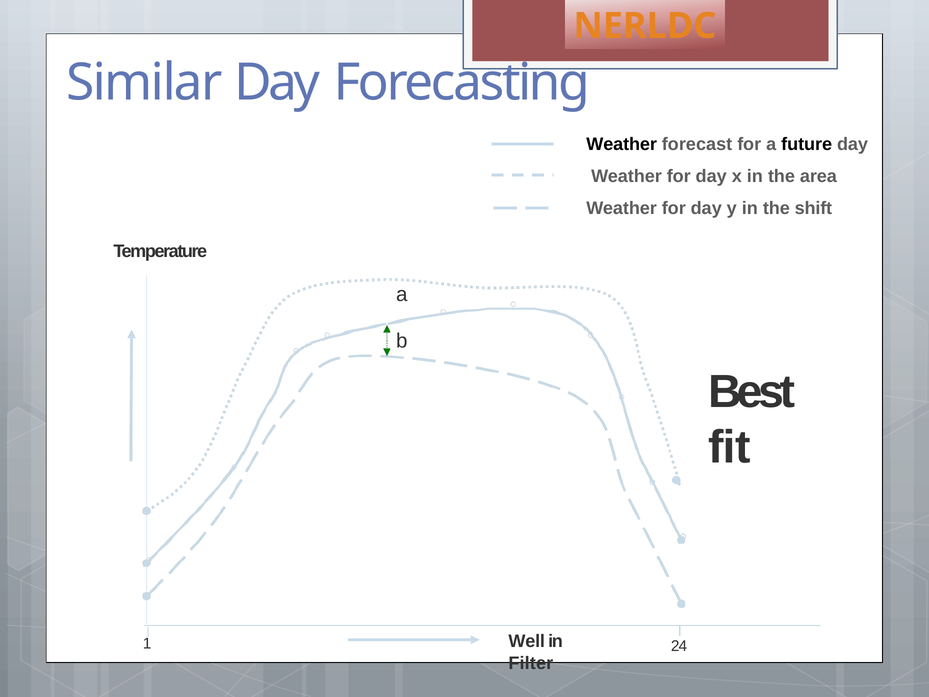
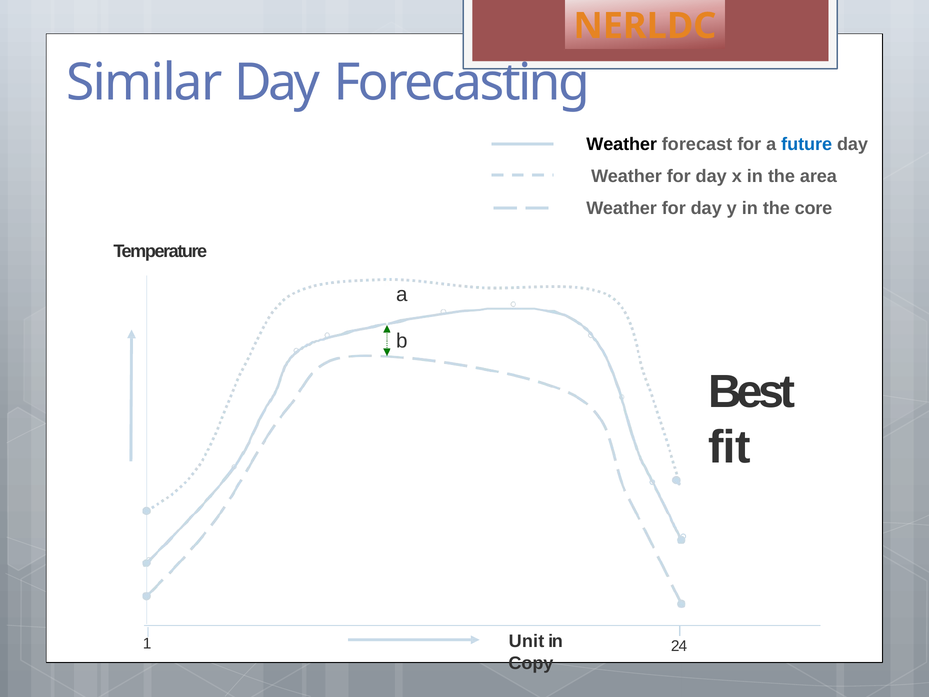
future colour: black -> blue
shift: shift -> core
Well: Well -> Unit
Filter: Filter -> Copy
